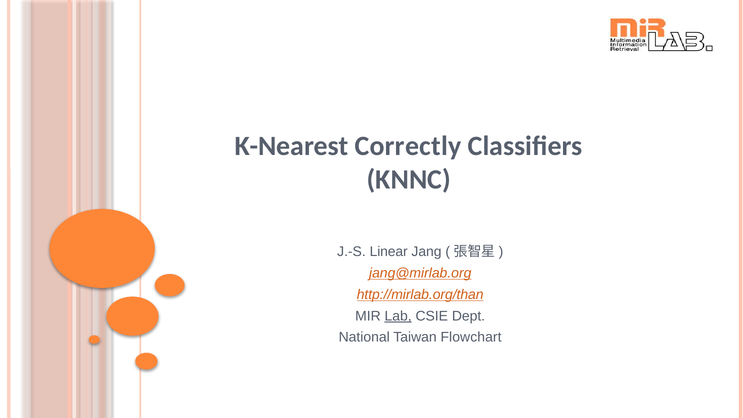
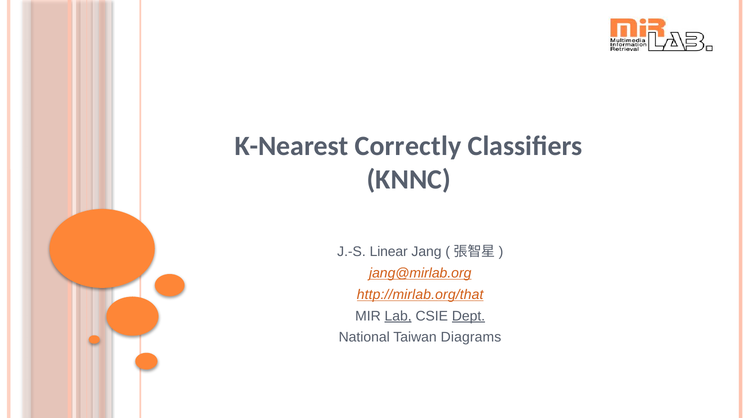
http://mirlab.org/than: http://mirlab.org/than -> http://mirlab.org/that
Dept underline: none -> present
Flowchart: Flowchart -> Diagrams
